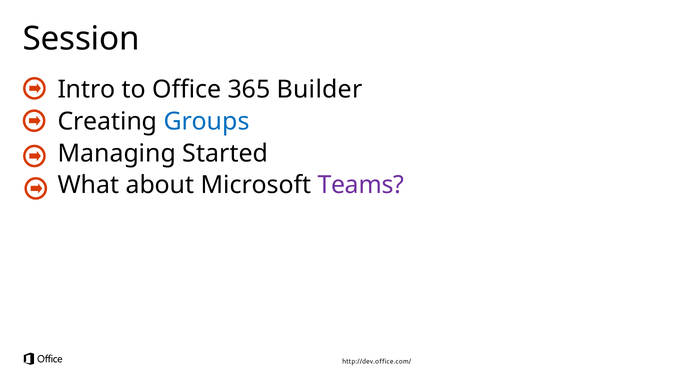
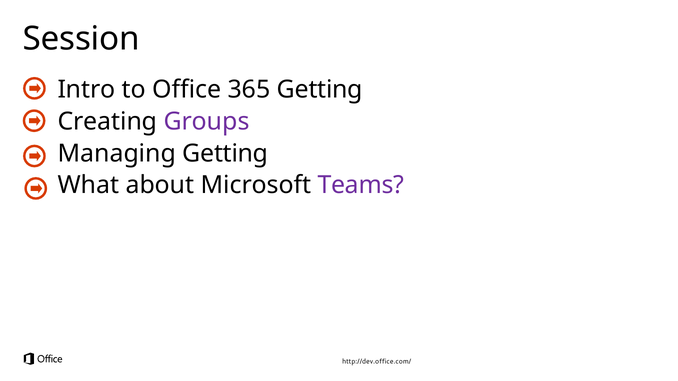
365 Builder: Builder -> Getting
Groups colour: blue -> purple
Managing Started: Started -> Getting
